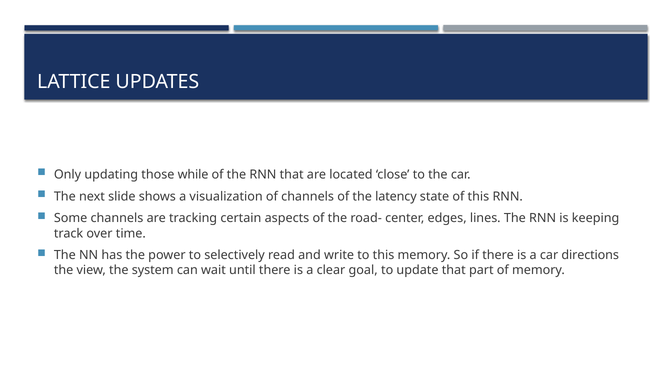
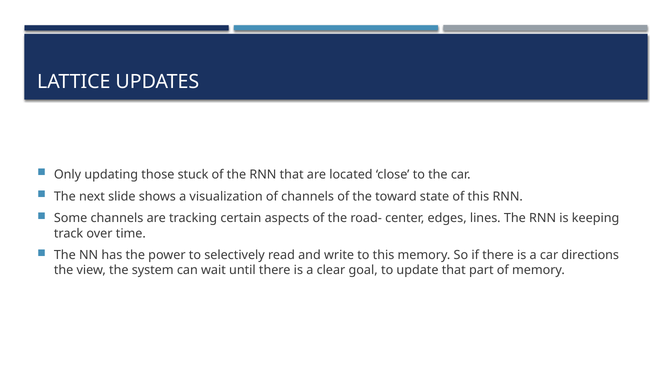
while: while -> stuck
latency: latency -> toward
